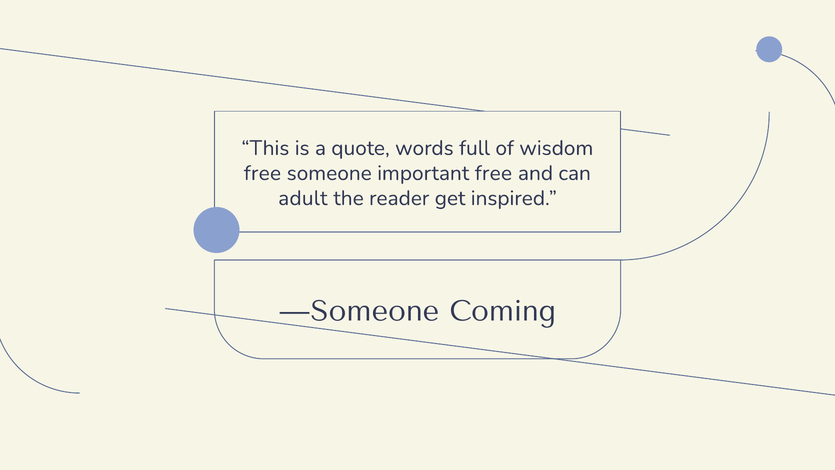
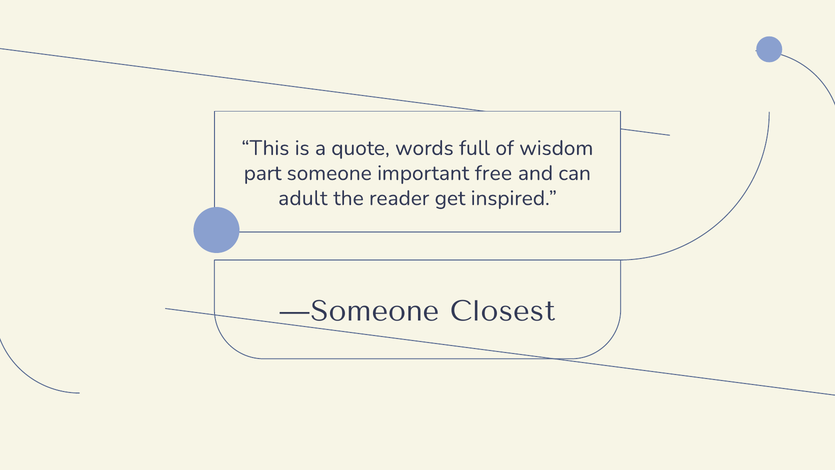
free at (262, 173): free -> part
Coming: Coming -> Closest
